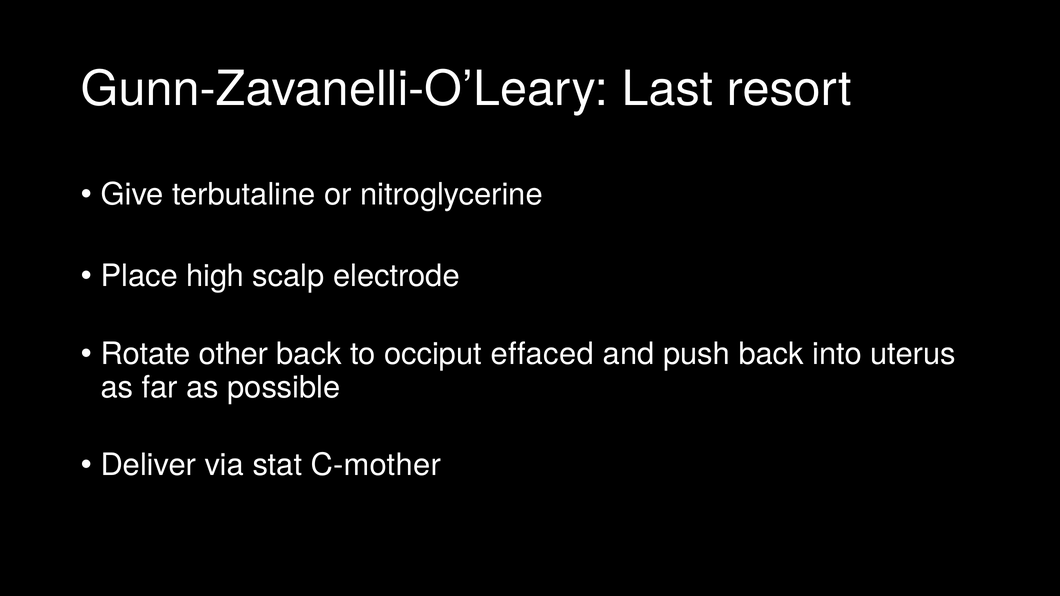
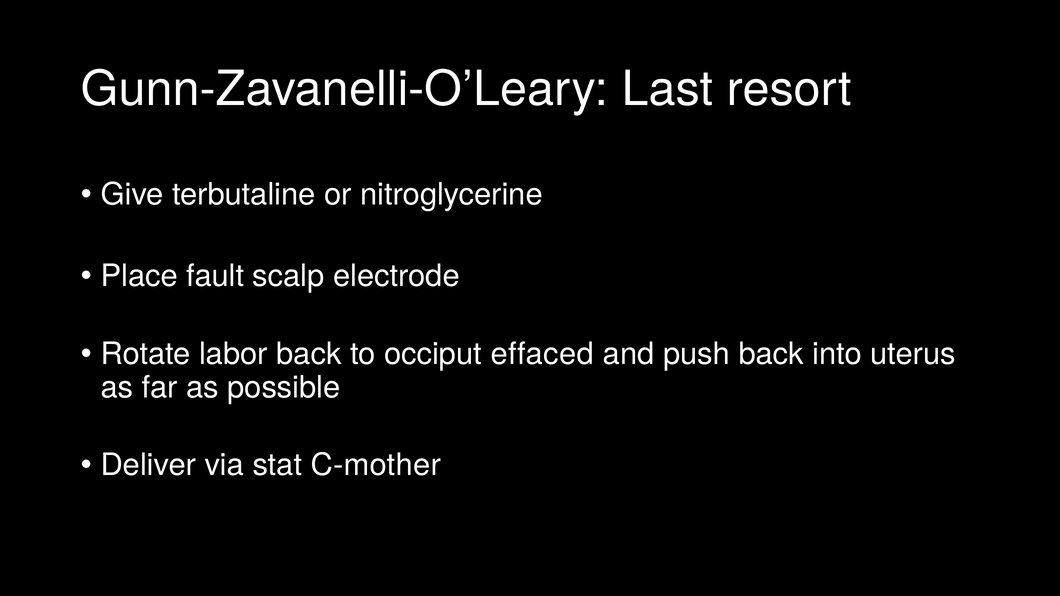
high: high -> fault
other: other -> labor
